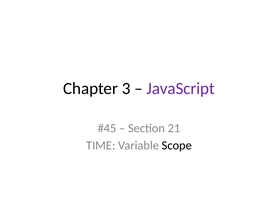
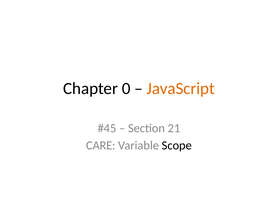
3: 3 -> 0
JavaScript colour: purple -> orange
TIME: TIME -> CARE
